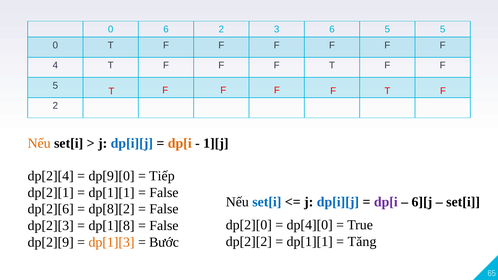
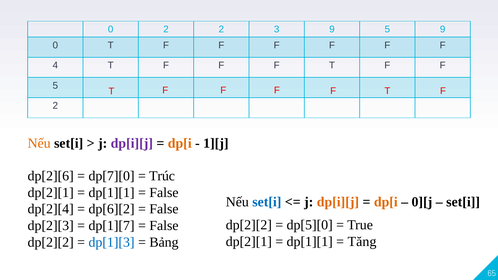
0 6: 6 -> 2
3 6: 6 -> 9
5 5: 5 -> 9
dp[i][j at (132, 143) colour: blue -> purple
dp[2][4: dp[2][4 -> dp[2][6
dp[9][0: dp[9][0 -> dp[7][0
Tiếp: Tiếp -> Trúc
dp[i][j at (338, 202) colour: blue -> orange
dp[i at (386, 202) colour: purple -> orange
6][j: 6][j -> 0][j
dp[2][6: dp[2][6 -> dp[2][4
dp[8][2: dp[8][2 -> dp[6][2
dp[2][0 at (249, 225): dp[2][0 -> dp[2][2
dp[4][0: dp[4][0 -> dp[5][0
dp[1][8: dp[1][8 -> dp[1][7
dp[2][2 at (249, 242): dp[2][2 -> dp[2][1
dp[2][9 at (51, 242): dp[2][9 -> dp[2][2
dp[1][3 colour: orange -> blue
Bước: Bước -> Bảng
